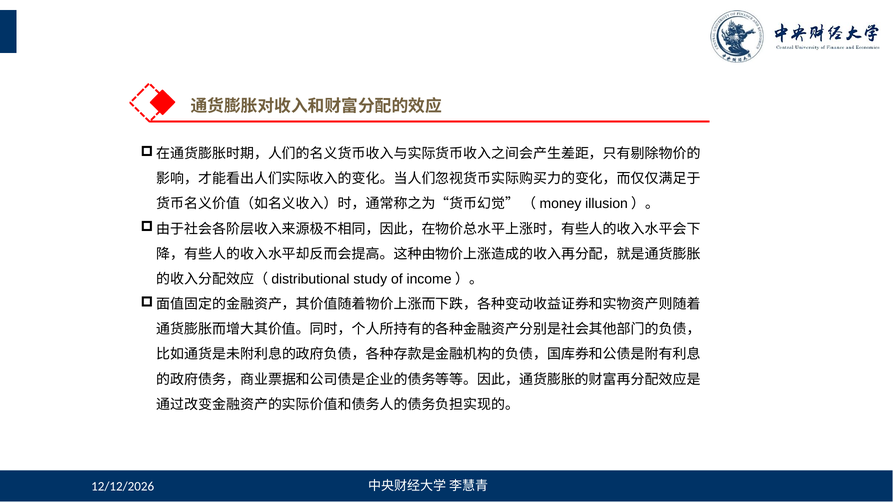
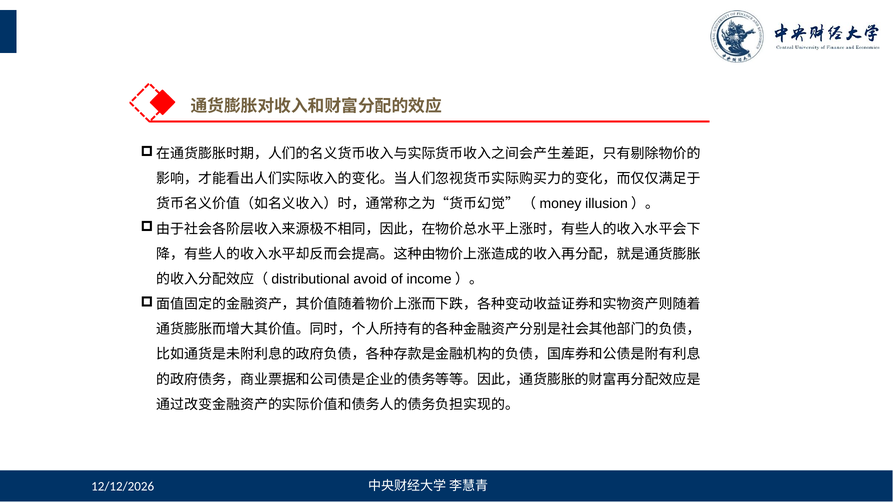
study: study -> avoid
